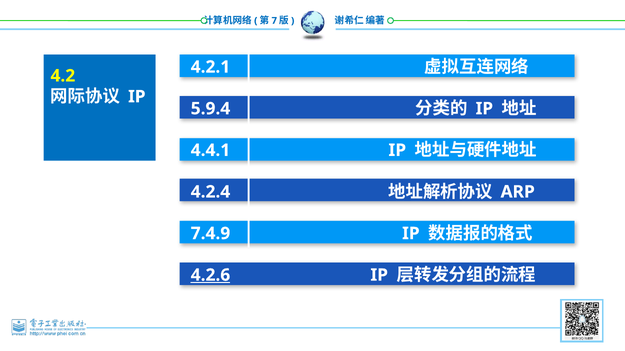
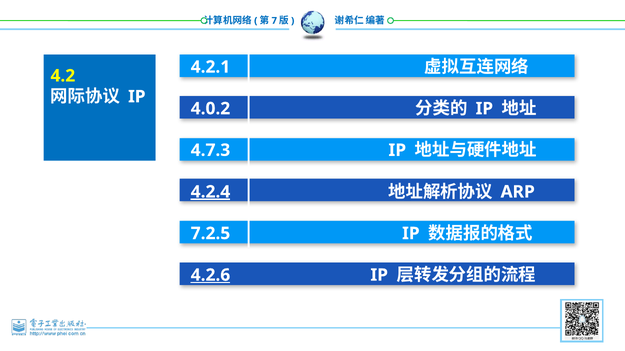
5.9.4: 5.9.4 -> 4.0.2
4.4.1: 4.4.1 -> 4.7.3
4.2.4 underline: none -> present
7.4.9: 7.4.9 -> 7.2.5
